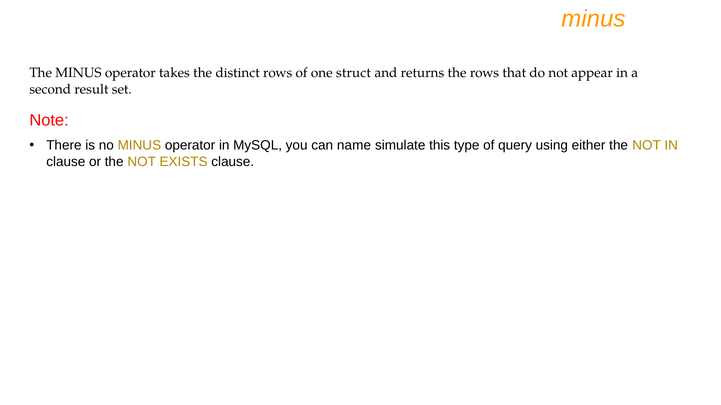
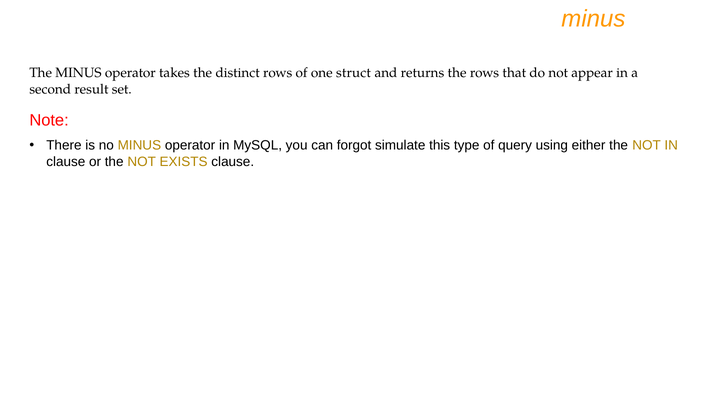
name: name -> forgot
